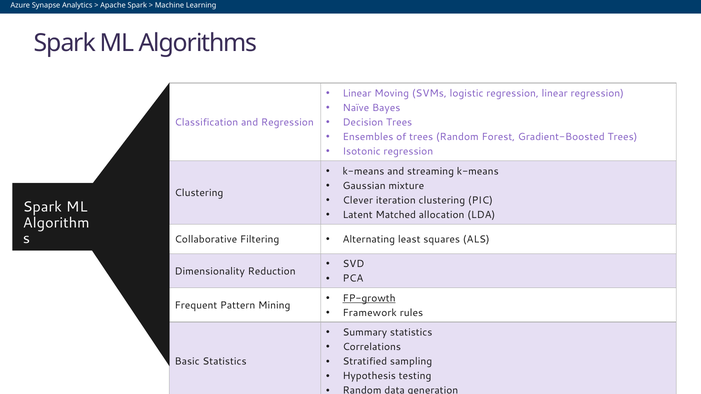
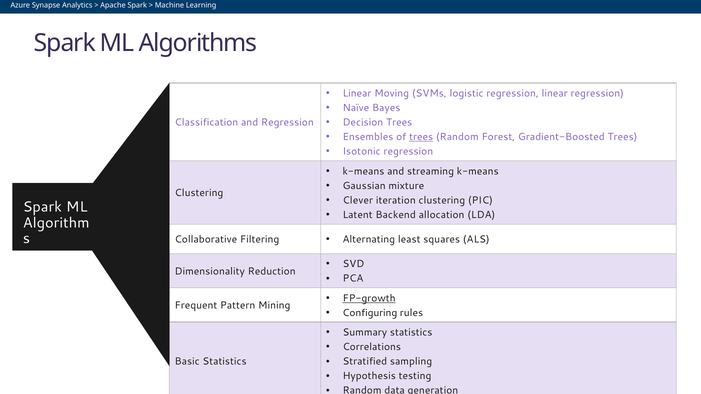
trees at (421, 137) underline: none -> present
Matched: Matched -> Backend
Framework: Framework -> Configuring
